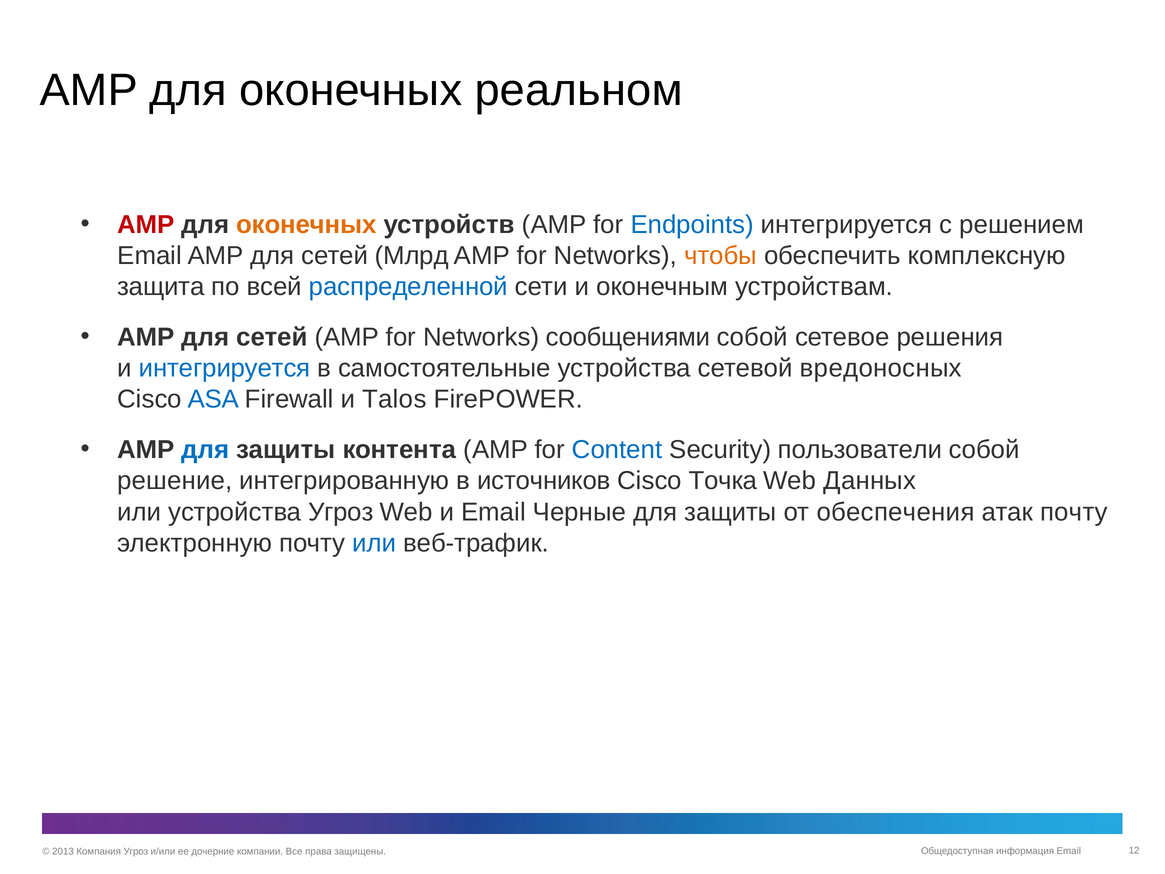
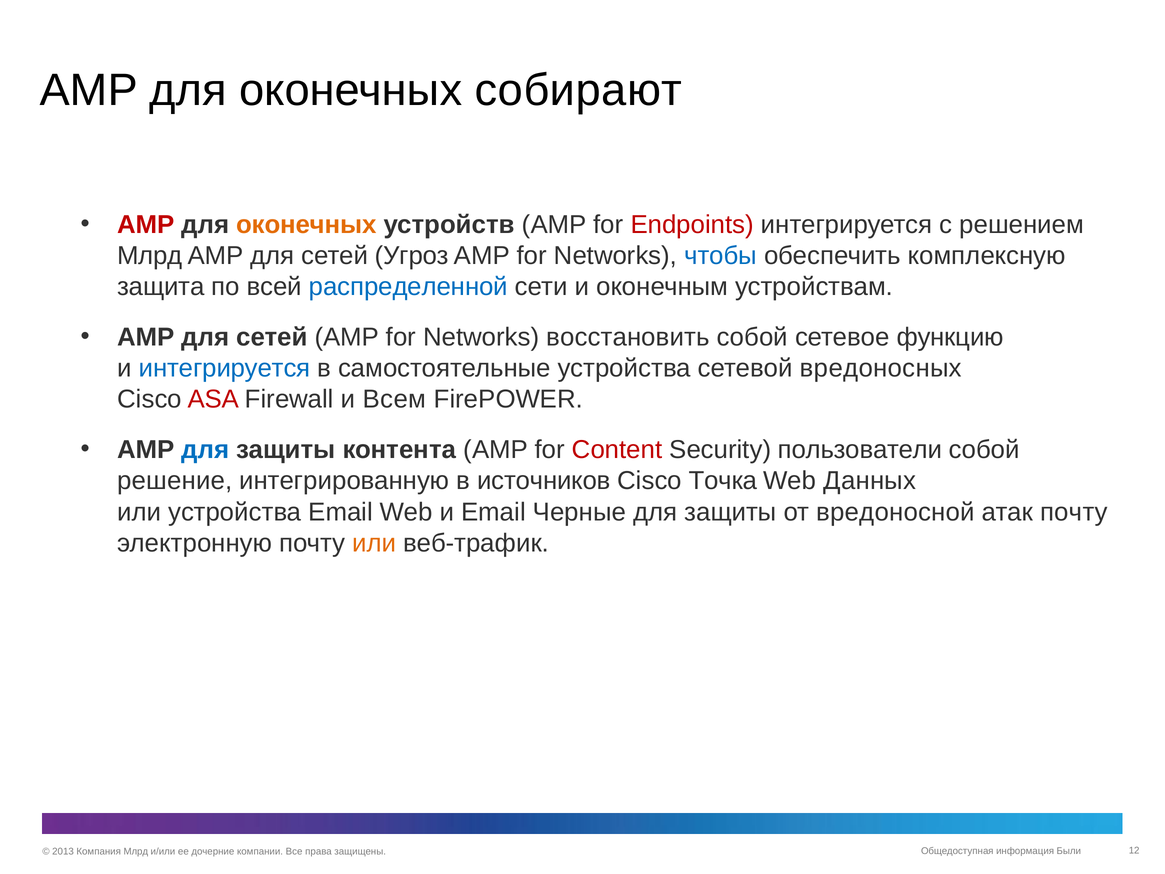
реальном: реальном -> собирают
Endpoints colour: blue -> red
Email at (150, 256): Email -> Млрд
Млрд: Млрд -> Угроз
чтобы colour: orange -> blue
сообщениями: сообщениями -> восстановить
решения: решения -> функцию
ASA colour: blue -> red
Talos: Talos -> Всем
Content colour: blue -> red
устройства Угроз: Угроз -> Email
обеспечения: обеспечения -> вредоносной
или at (374, 543) colour: blue -> orange
Угроз at (136, 851): Угроз -> Млрд
Email at (1069, 851): Email -> Были
